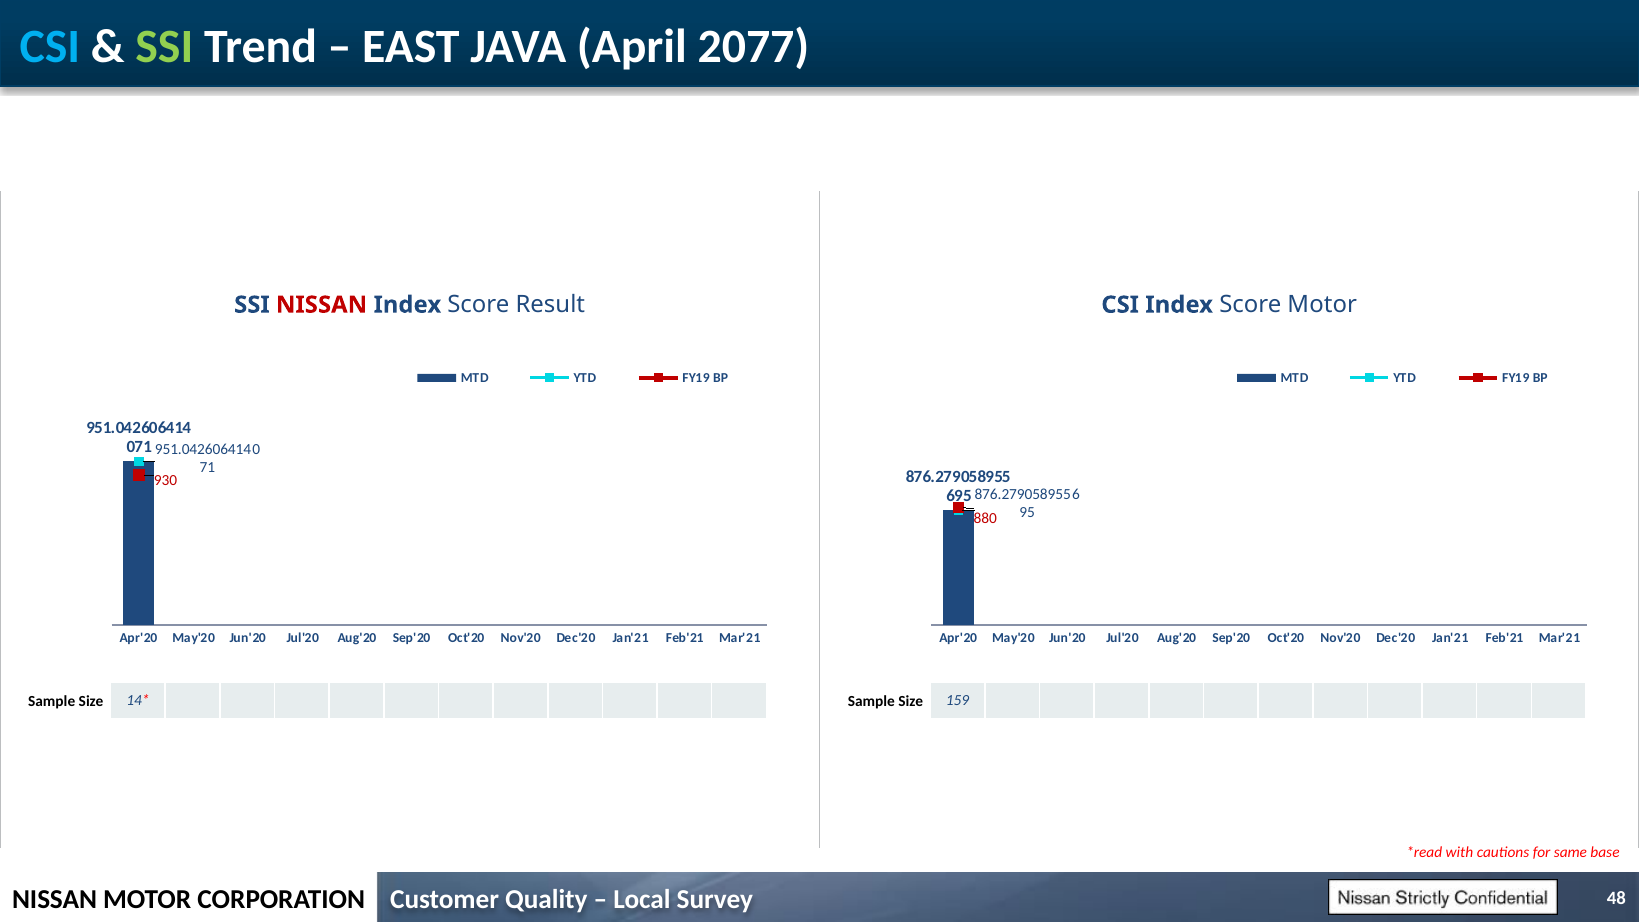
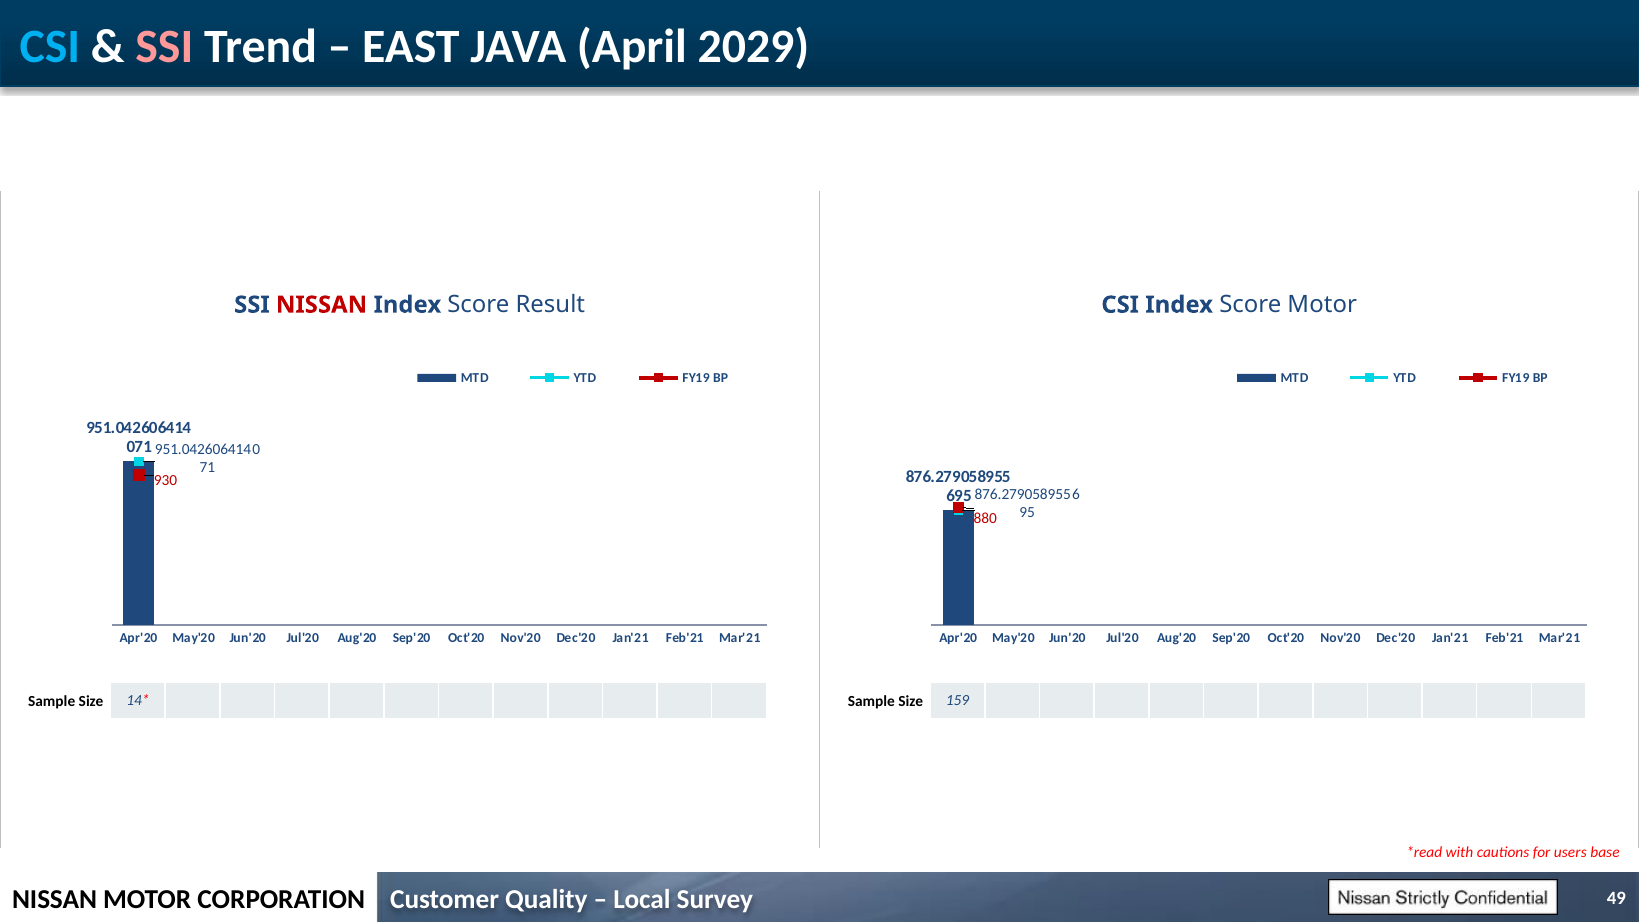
SSI at (164, 47) colour: light green -> pink
2077: 2077 -> 2029
same: same -> users
48: 48 -> 49
